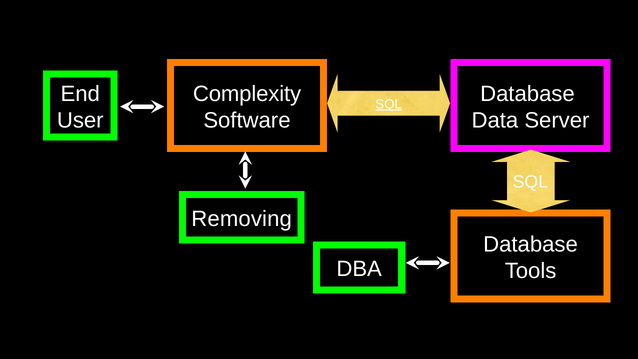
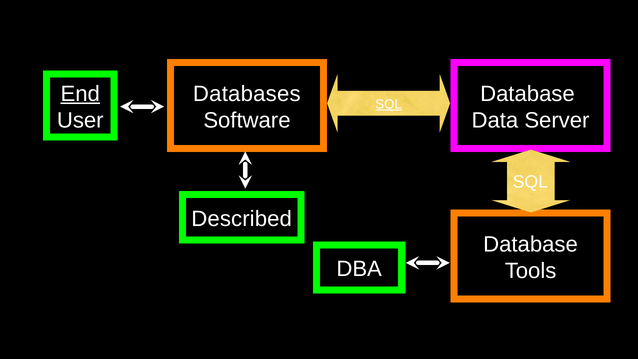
End underline: none -> present
Complexity: Complexity -> Databases
Removing: Removing -> Described
